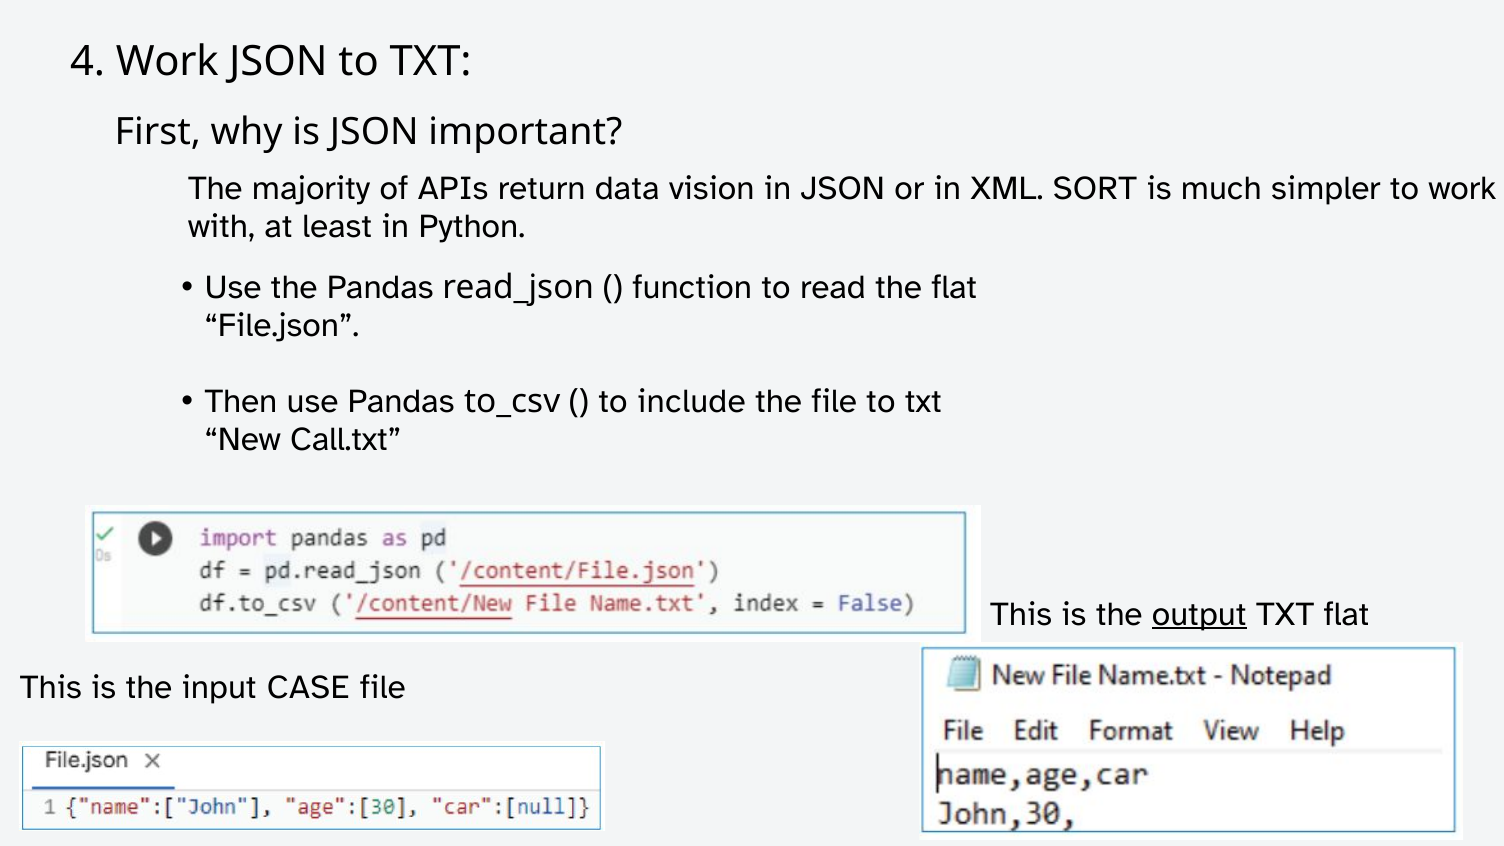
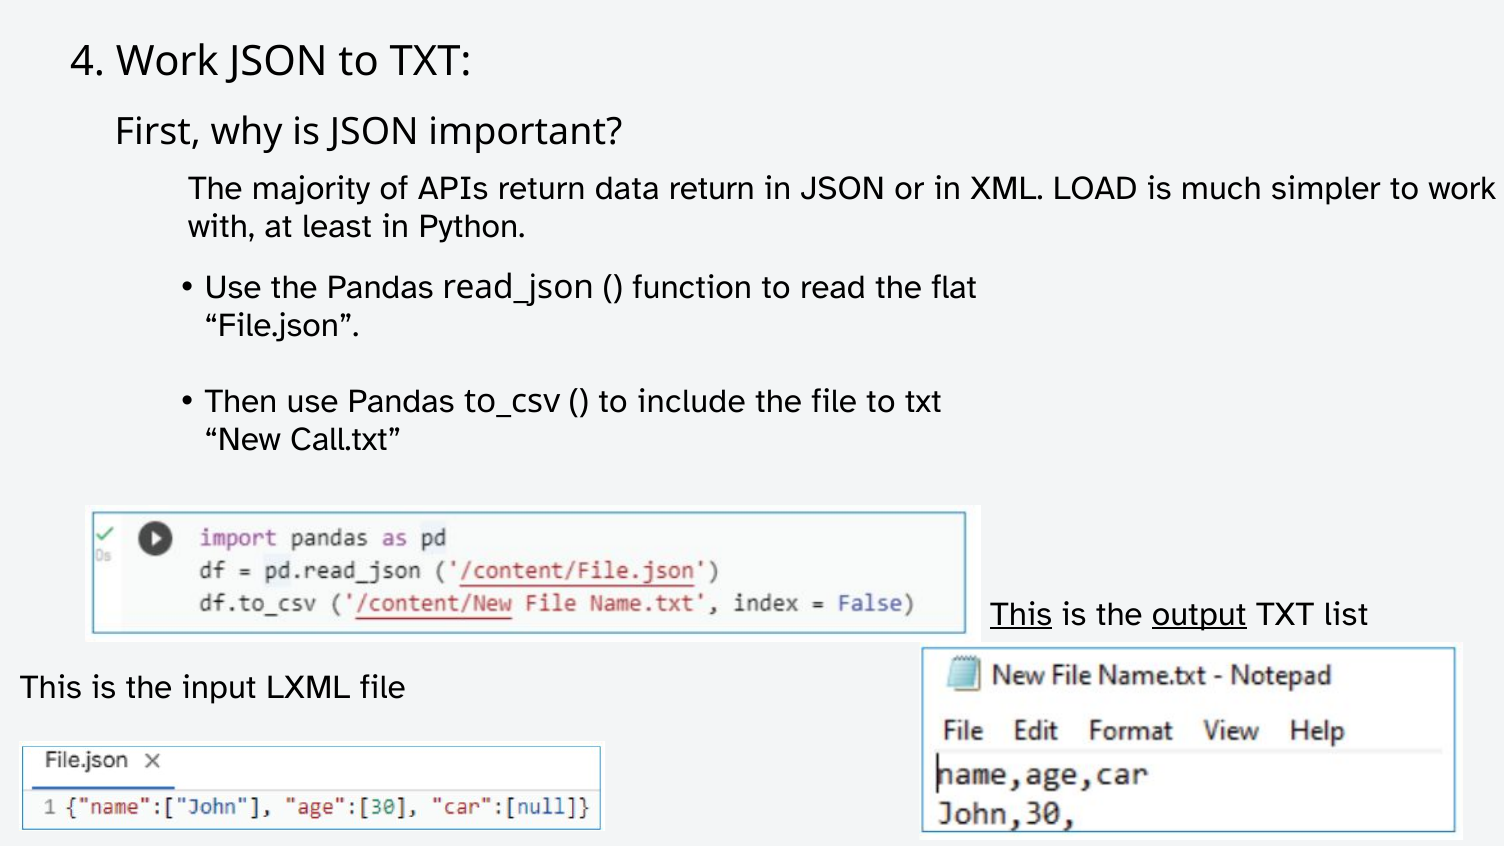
data vision: vision -> return
SORT: SORT -> LOAD
This at (1021, 614) underline: none -> present
TXT flat: flat -> list
CASE: CASE -> LXML
